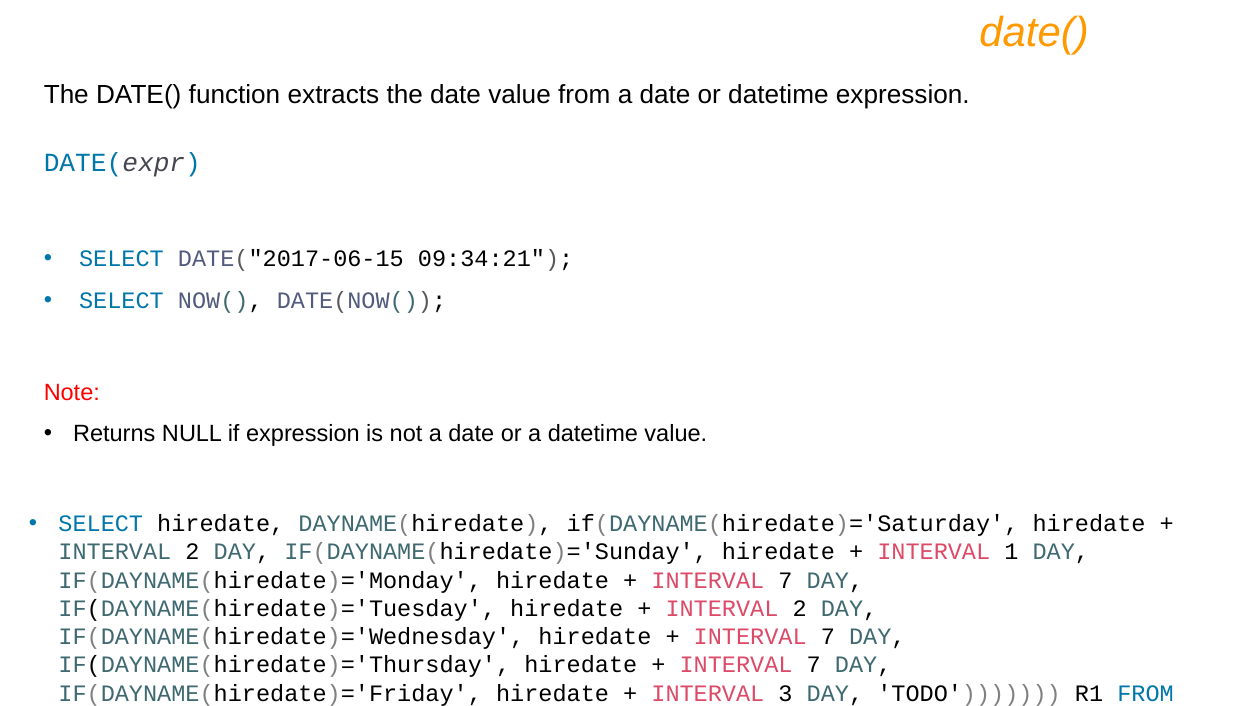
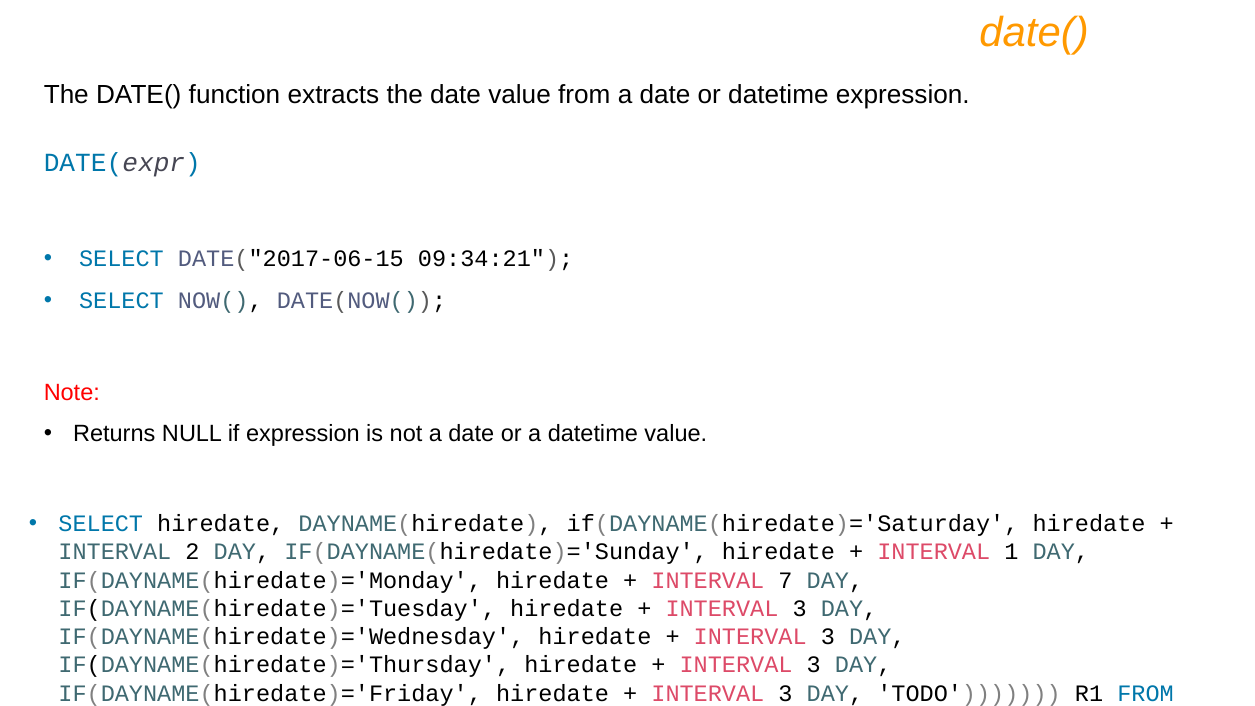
2 at (800, 609): 2 -> 3
7 at (828, 637): 7 -> 3
7 at (814, 665): 7 -> 3
